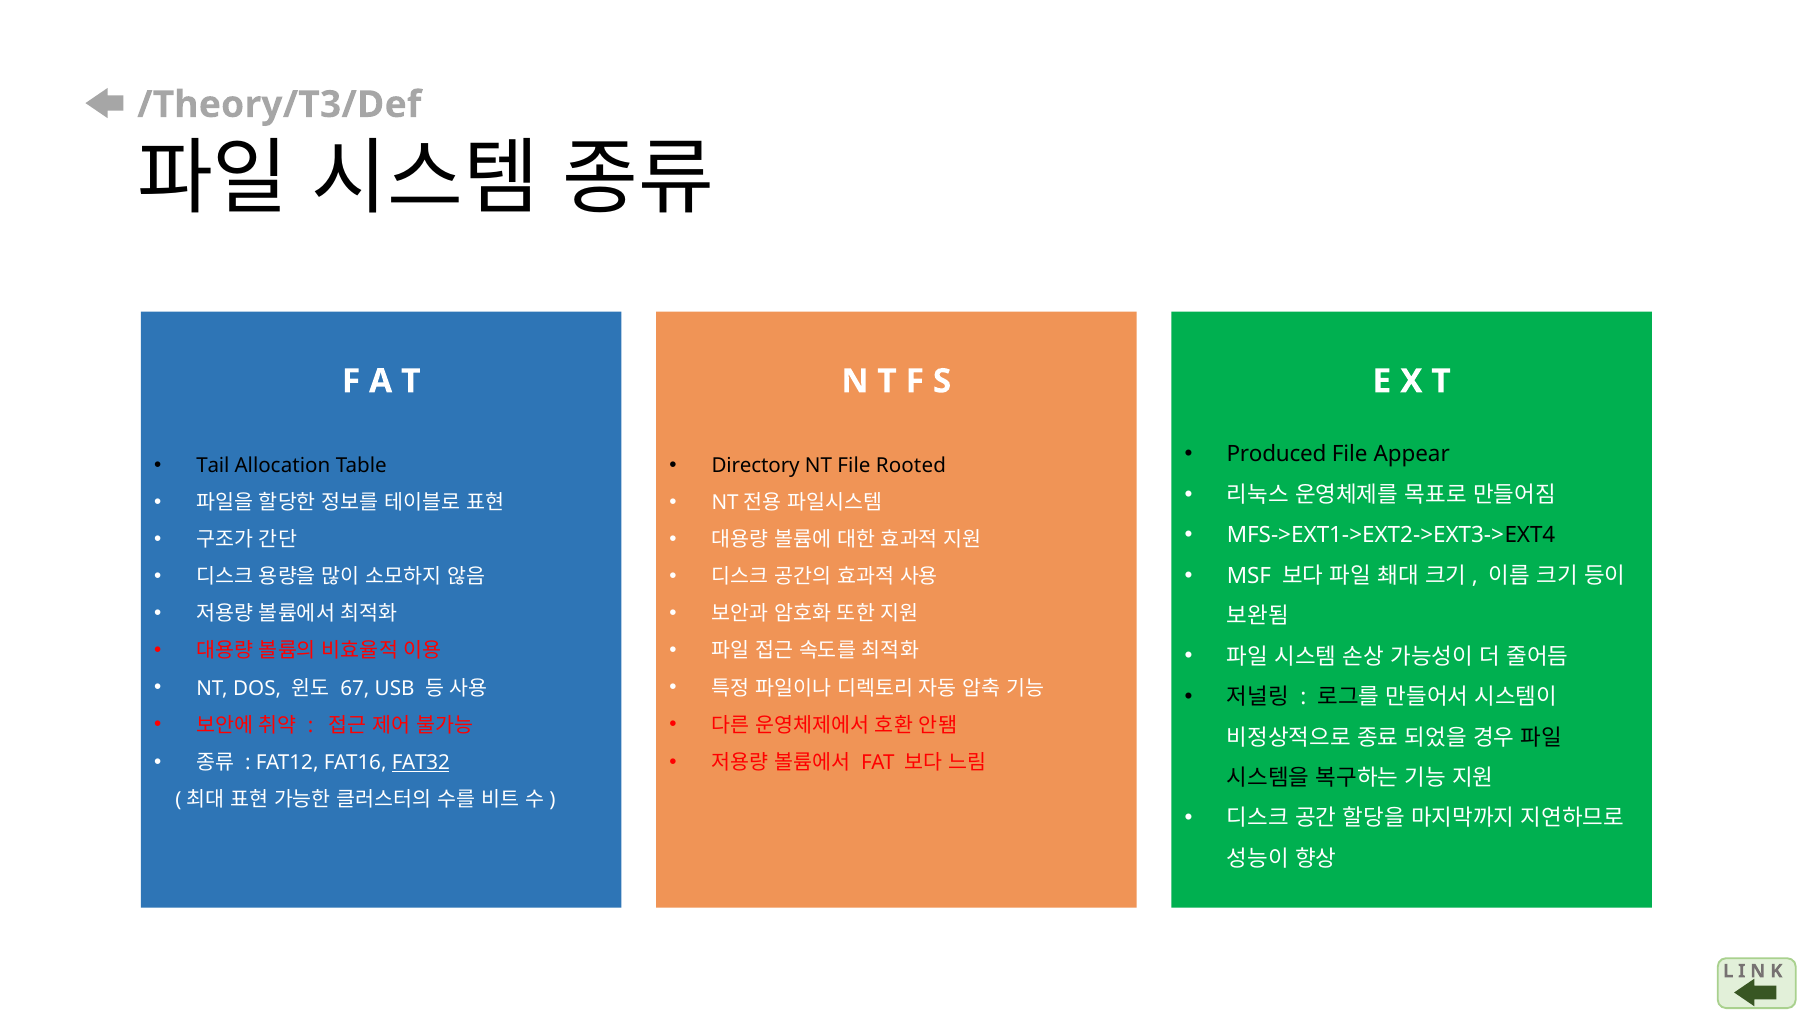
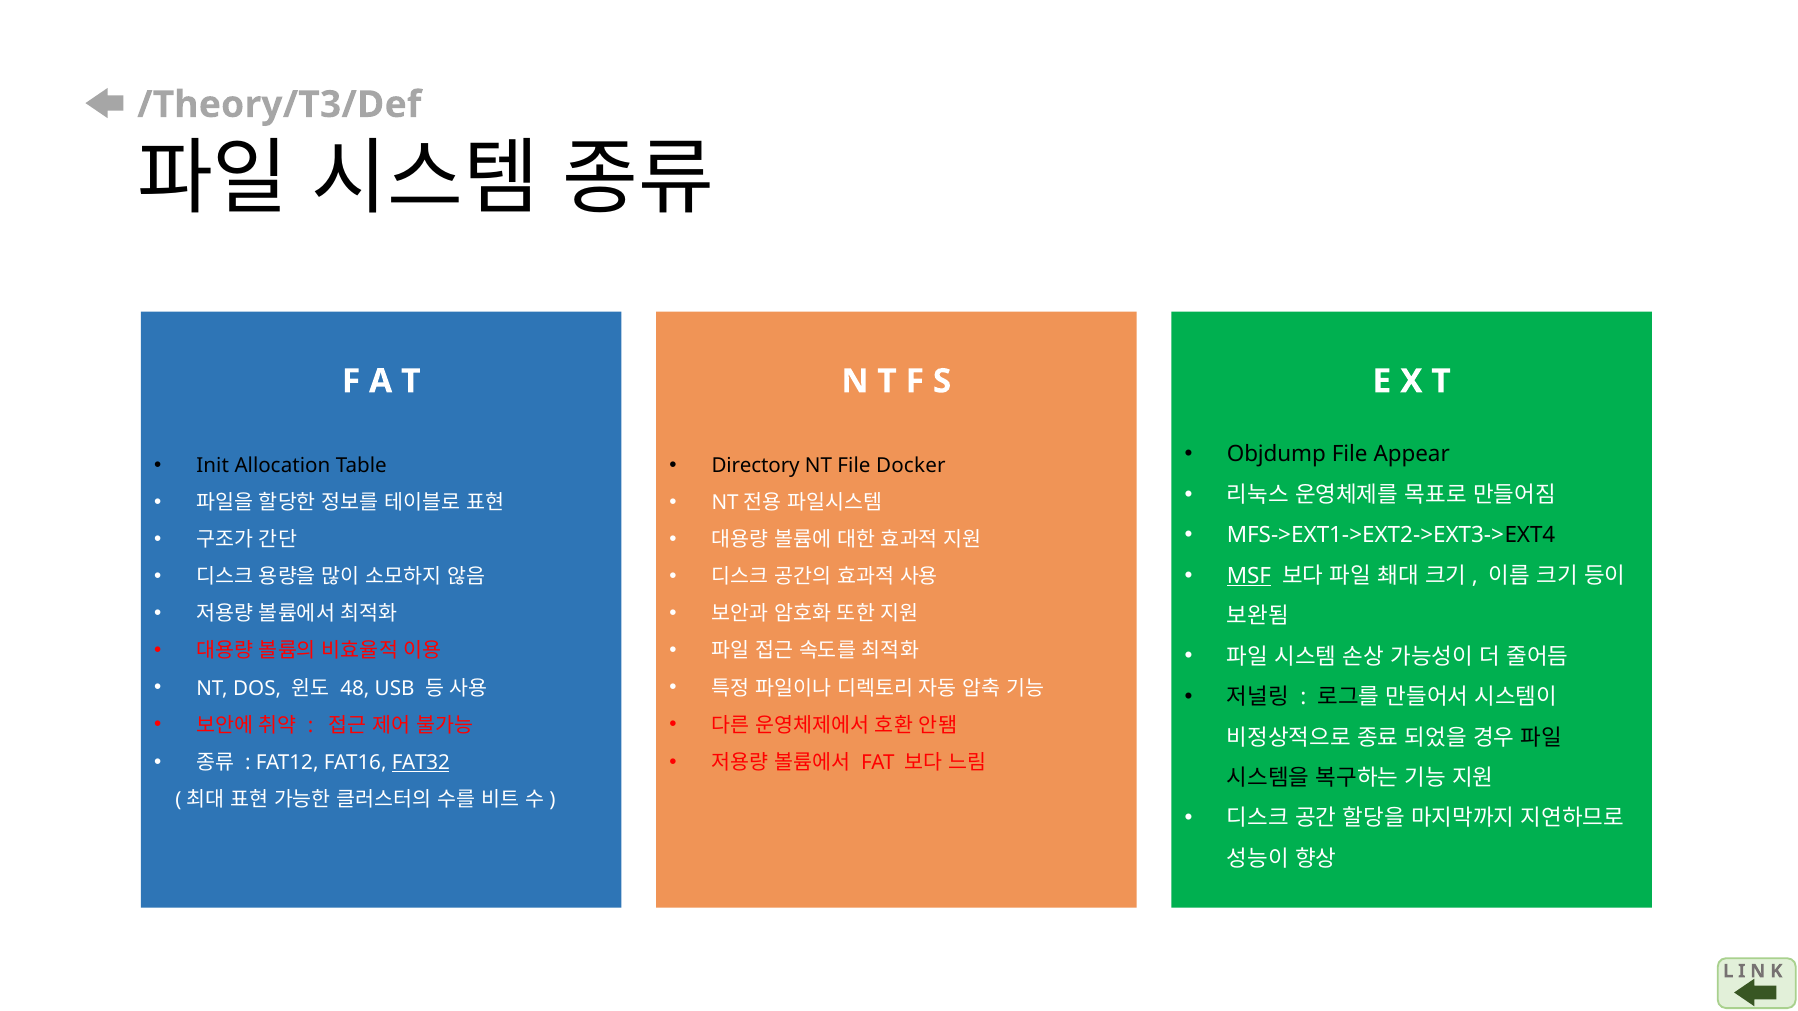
Produced: Produced -> Objdump
Tail: Tail -> Init
Rooted: Rooted -> Docker
MSF underline: none -> present
67: 67 -> 48
